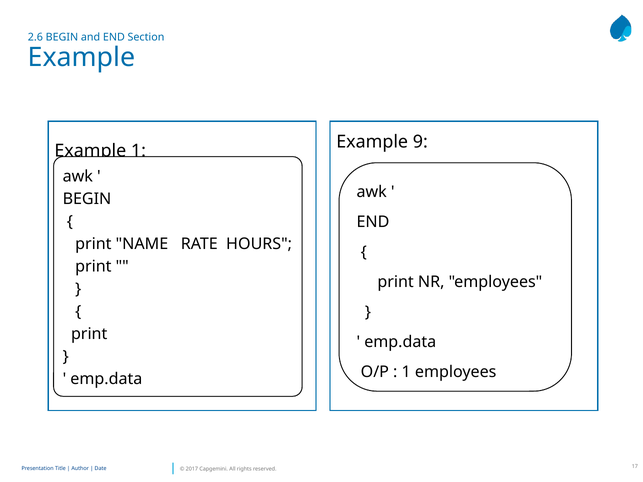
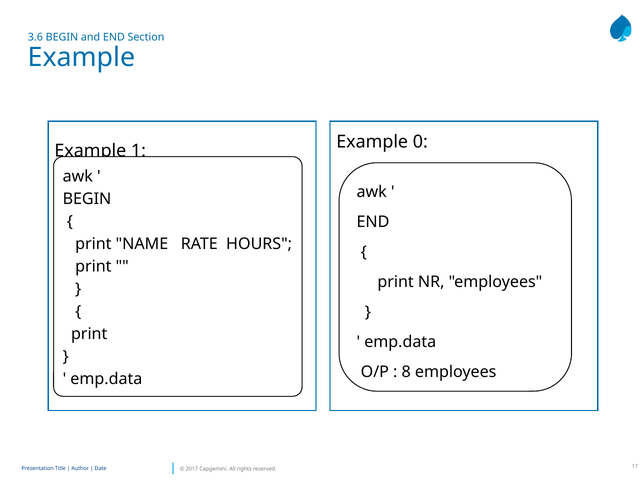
2.6: 2.6 -> 3.6
9: 9 -> 0
1 at (406, 372): 1 -> 8
